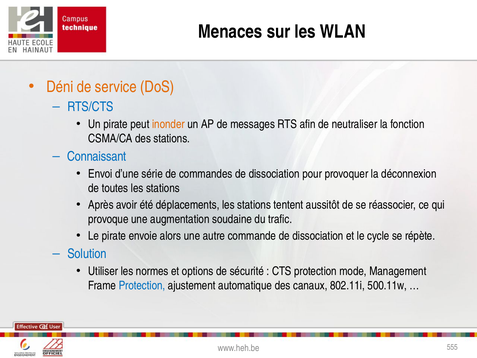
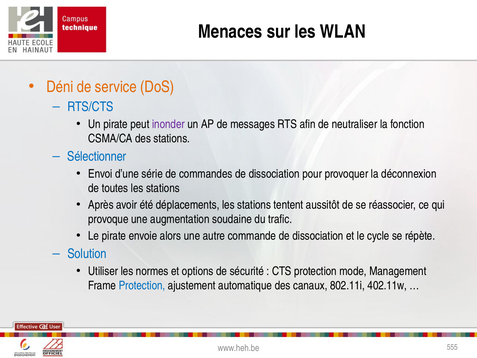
inonder colour: orange -> purple
Connaissant: Connaissant -> Sélectionner
500.11w: 500.11w -> 402.11w
